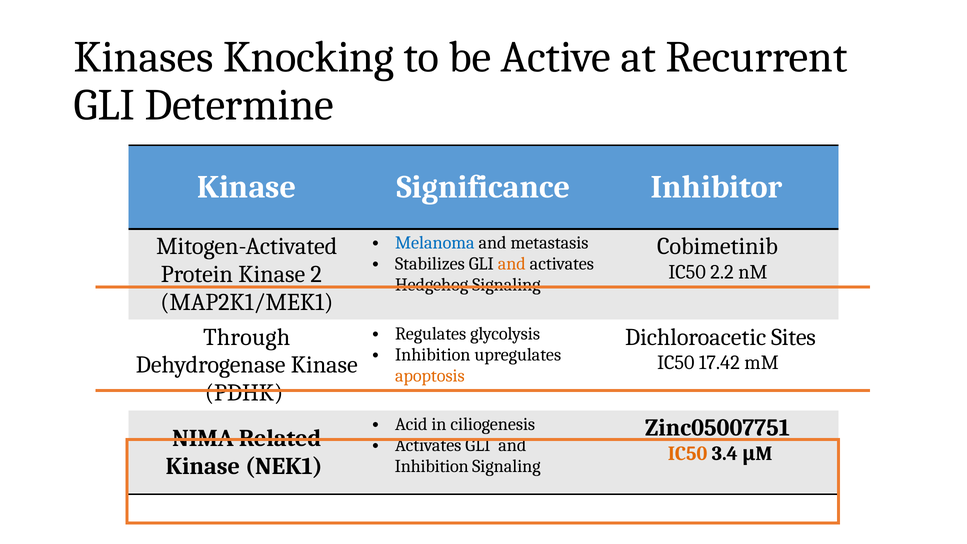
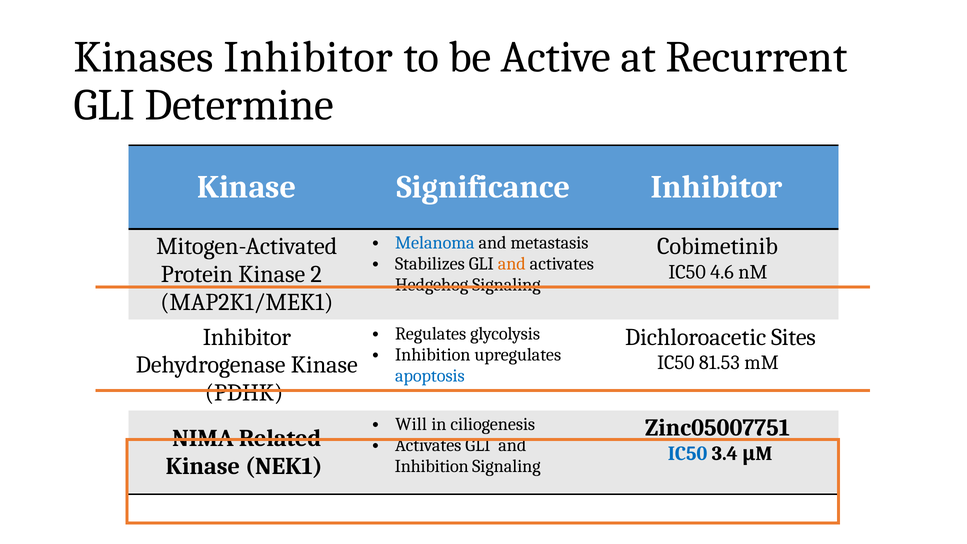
Kinases Knocking: Knocking -> Inhibitor
2.2: 2.2 -> 4.6
Through at (247, 337): Through -> Inhibitor
17.42: 17.42 -> 81.53
apoptosis colour: orange -> blue
Acid: Acid -> Will
IC50 at (688, 453) colour: orange -> blue
